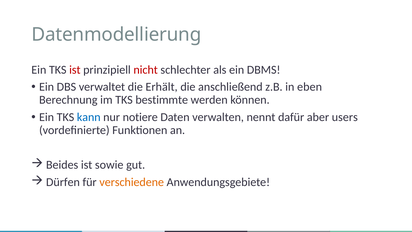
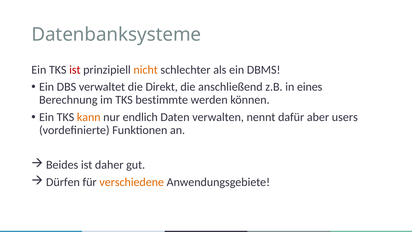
Datenmodellierung: Datenmodellierung -> Datenbanksysteme
nicht colour: red -> orange
Erhält: Erhält -> Direkt
eben: eben -> eines
kann colour: blue -> orange
notiere: notiere -> endlich
sowie: sowie -> daher
